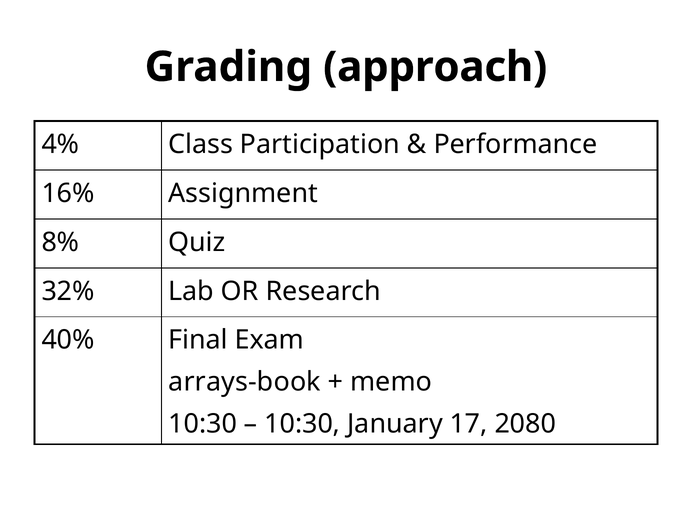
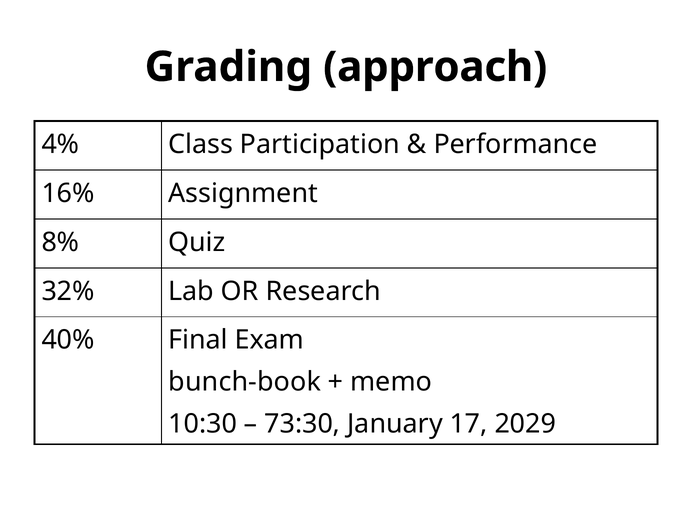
arrays-book: arrays-book -> bunch-book
10:30 at (302, 424): 10:30 -> 73:30
2080: 2080 -> 2029
